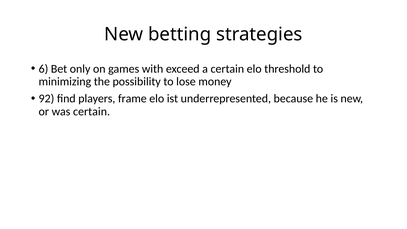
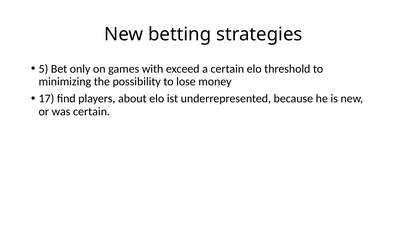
6: 6 -> 5
92: 92 -> 17
frame: frame -> about
